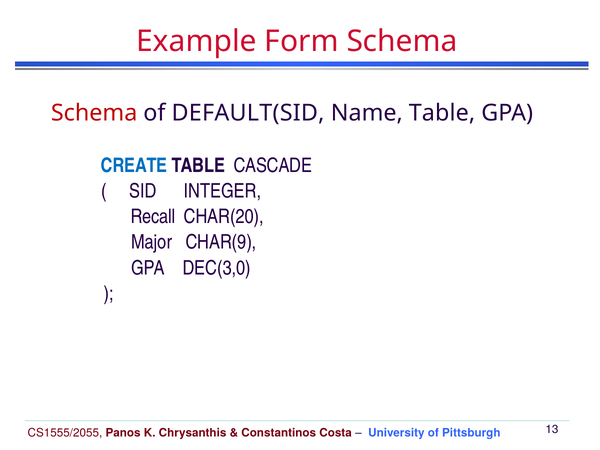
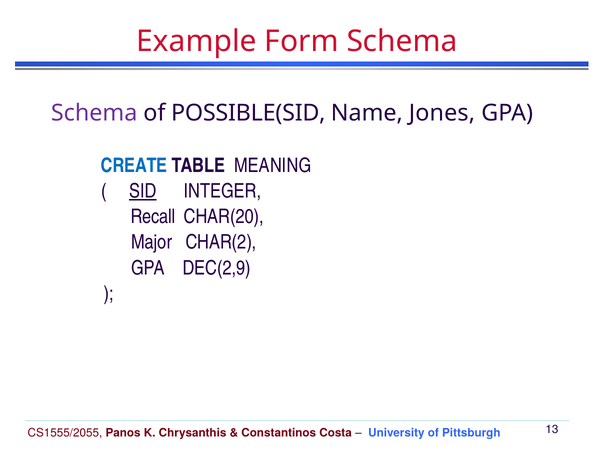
Schema at (94, 113) colour: red -> purple
DEFAULT(SID: DEFAULT(SID -> POSSIBLE(SID
Name Table: Table -> Jones
CASCADE: CASCADE -> MEANING
SID underline: none -> present
CHAR(9: CHAR(9 -> CHAR(2
DEC(3,0: DEC(3,0 -> DEC(2,9
